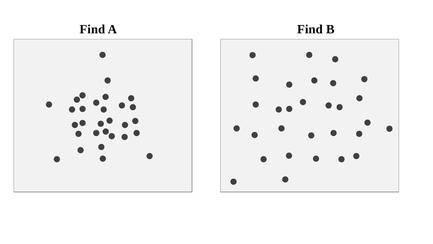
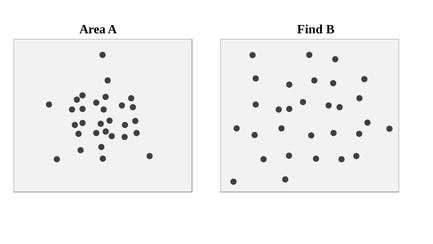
Find at (92, 29): Find -> Area
